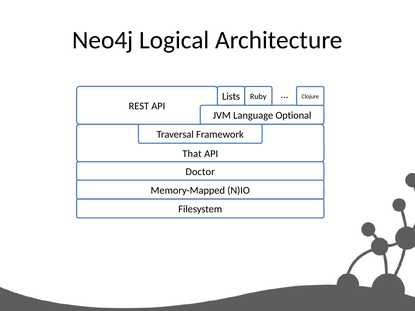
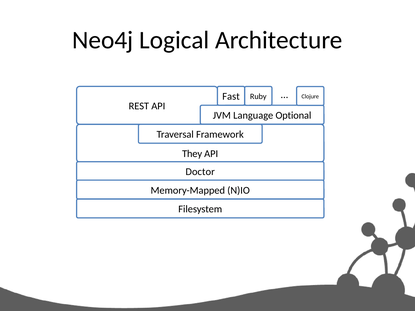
Lists: Lists -> Fast
That: That -> They
